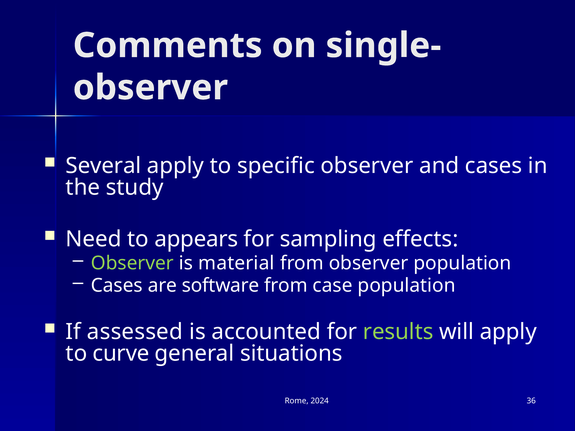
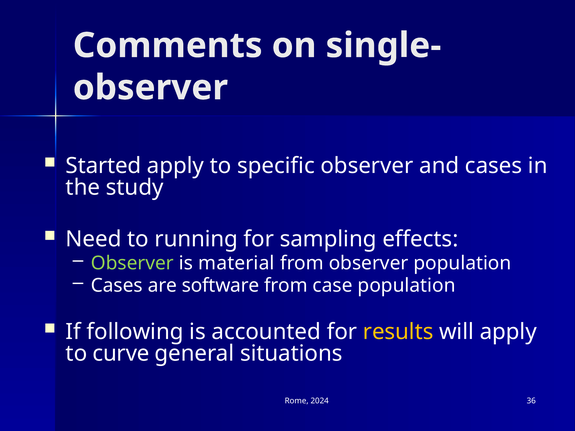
Several: Several -> Started
appears: appears -> running
assessed: assessed -> following
results colour: light green -> yellow
